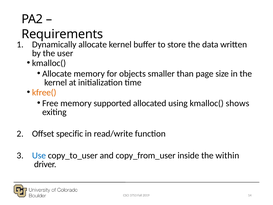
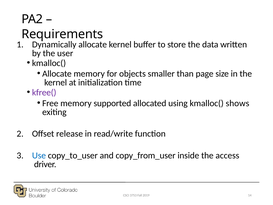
kfree( colour: orange -> purple
specific: specific -> release
within: within -> access
